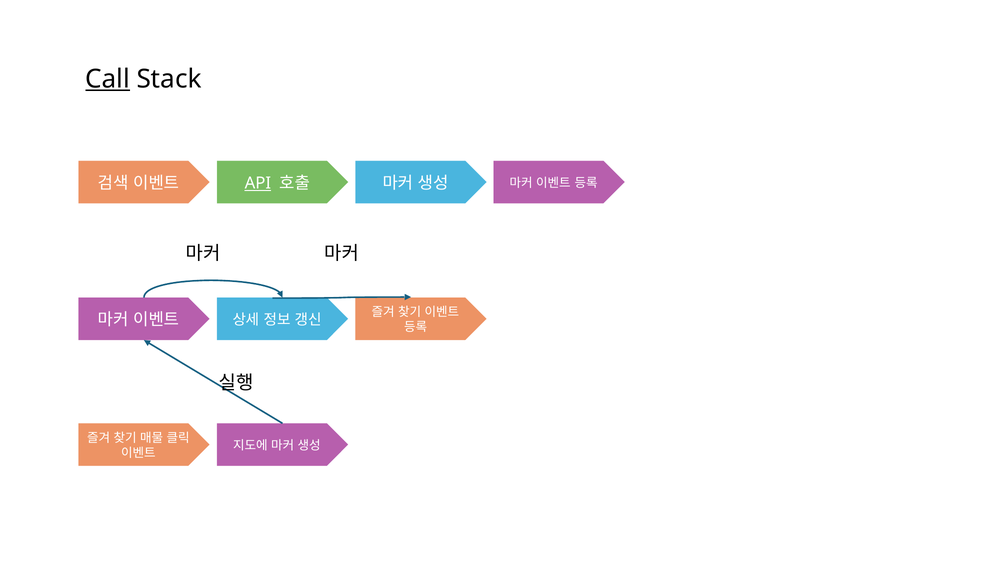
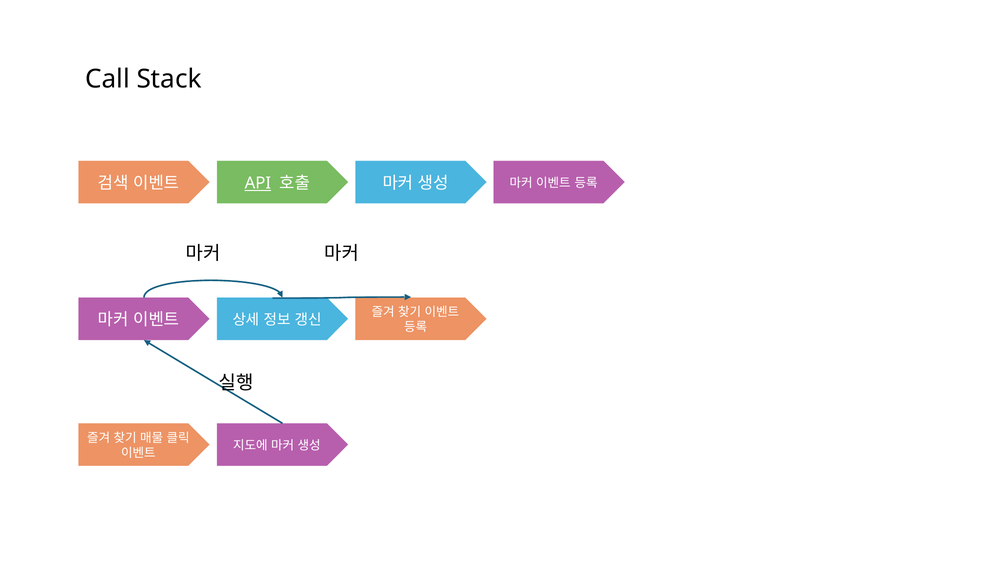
Call underline: present -> none
